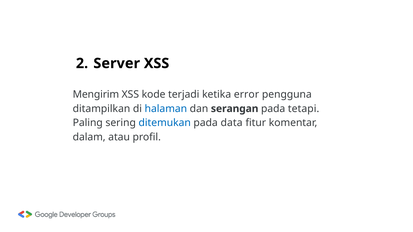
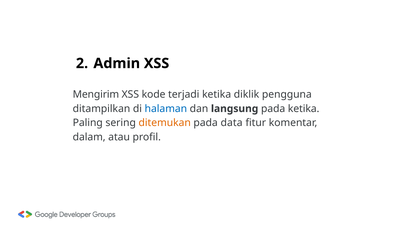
Server: Server -> Admin
error: error -> diklik
serangan: serangan -> langsung
pada tetapi: tetapi -> ketika
ditemukan colour: blue -> orange
